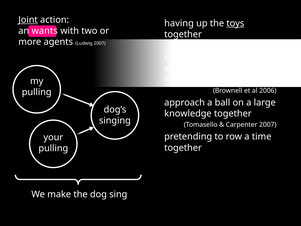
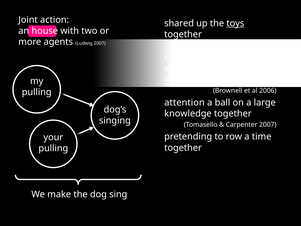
Joint underline: present -> none
having: having -> shared
wants: wants -> house
approach: approach -> attention
